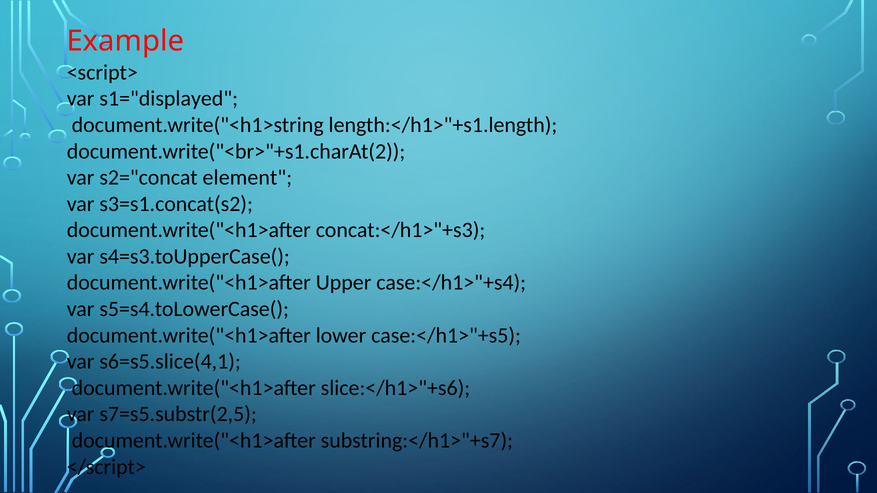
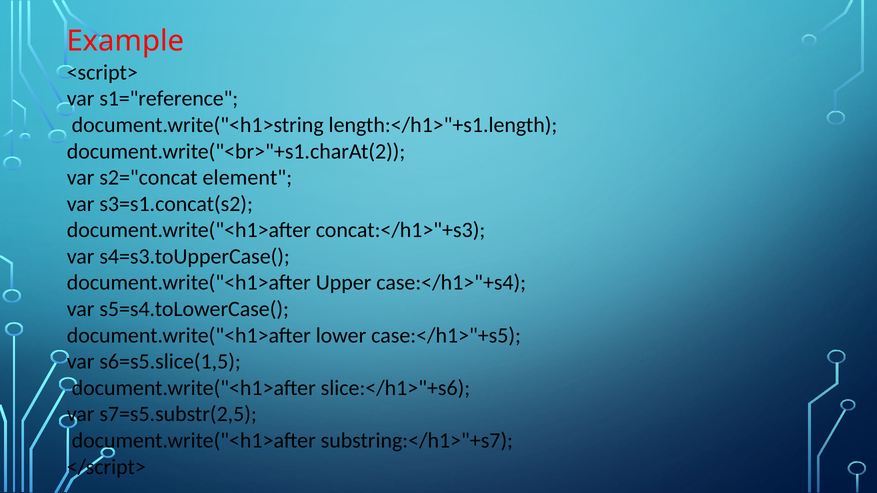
s1="displayed: s1="displayed -> s1="reference
s6=s5.slice(4,1: s6=s5.slice(4,1 -> s6=s5.slice(1,5
